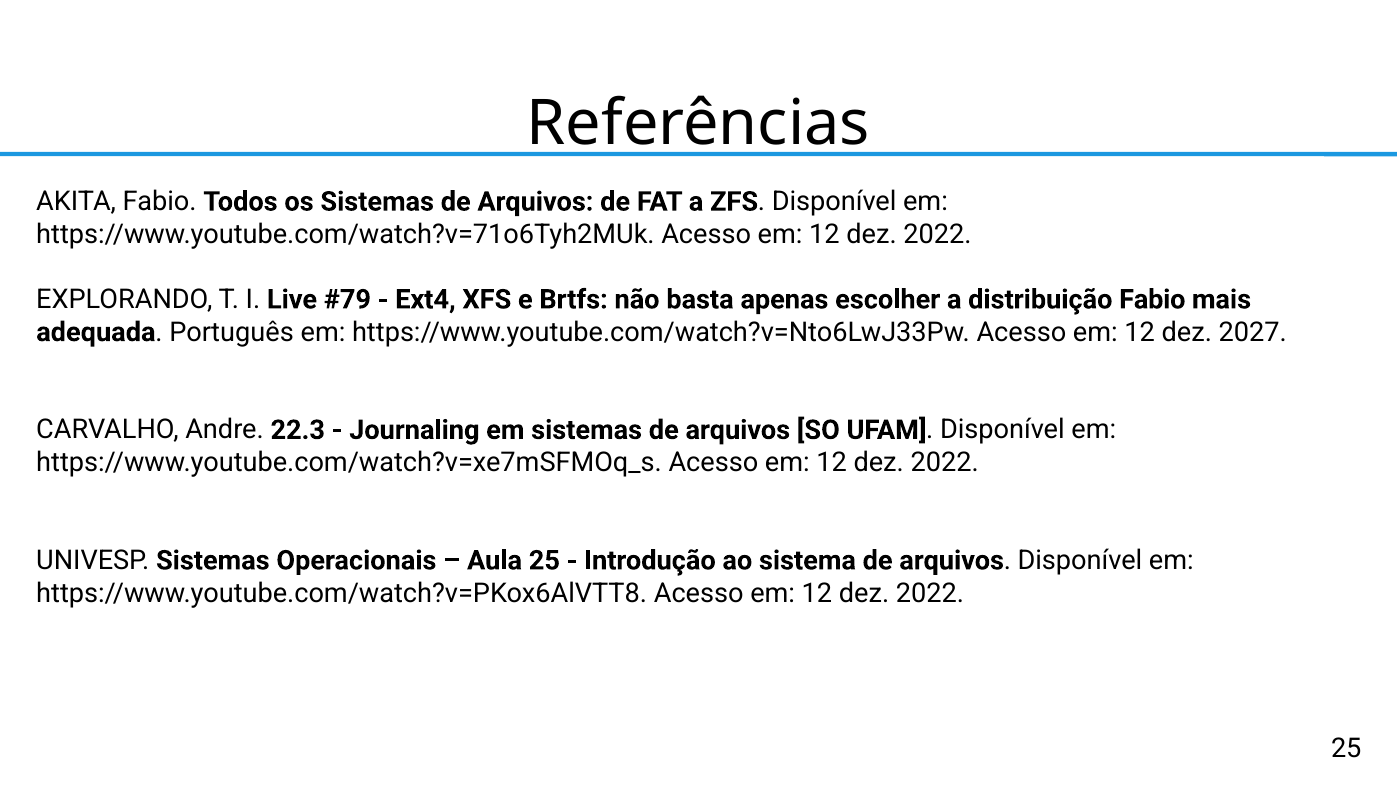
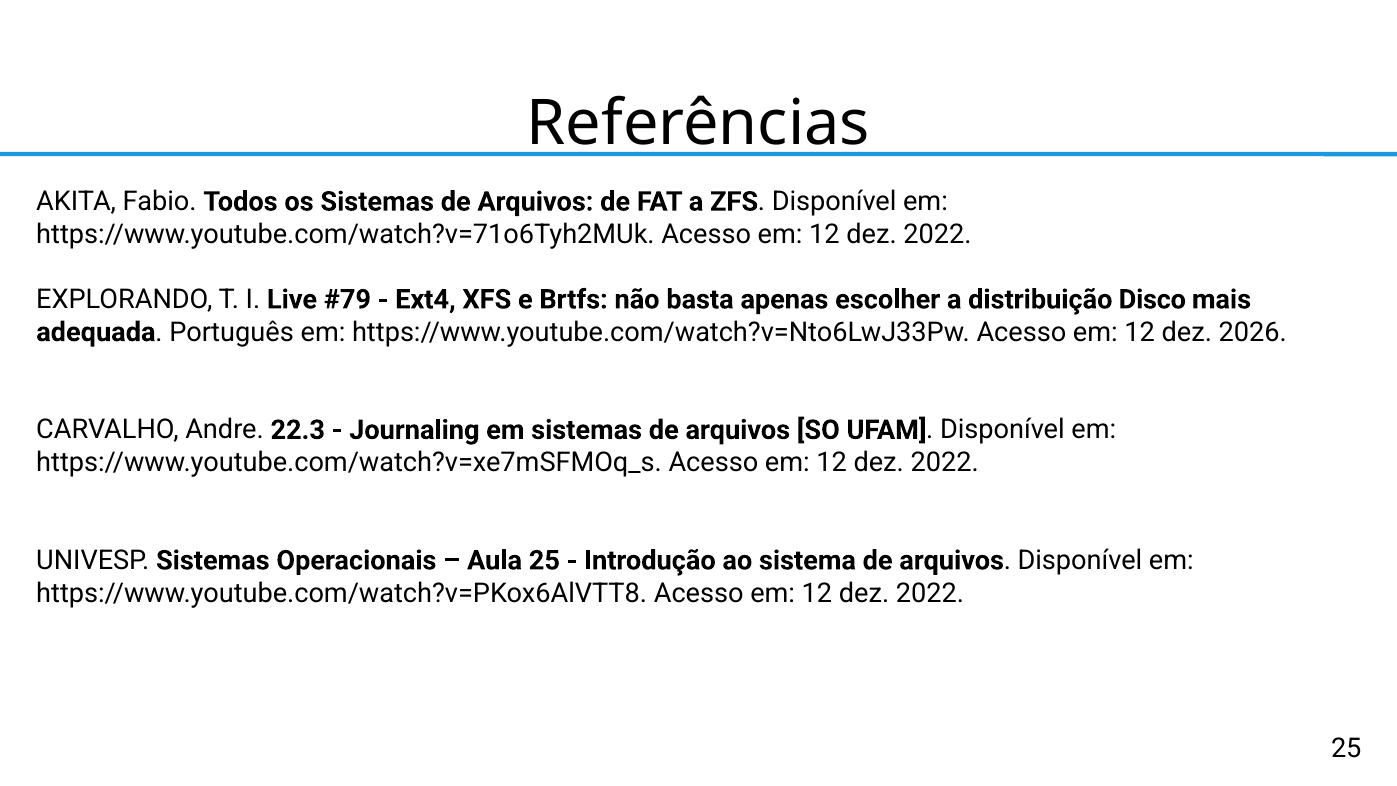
distribuição Fabio: Fabio -> Disco
2027: 2027 -> 2026
